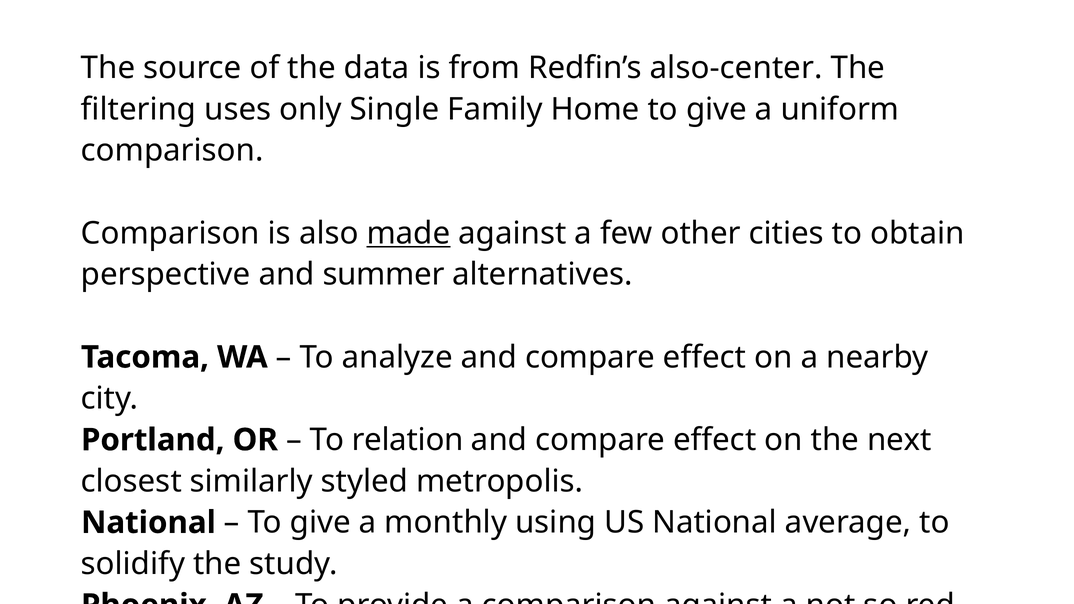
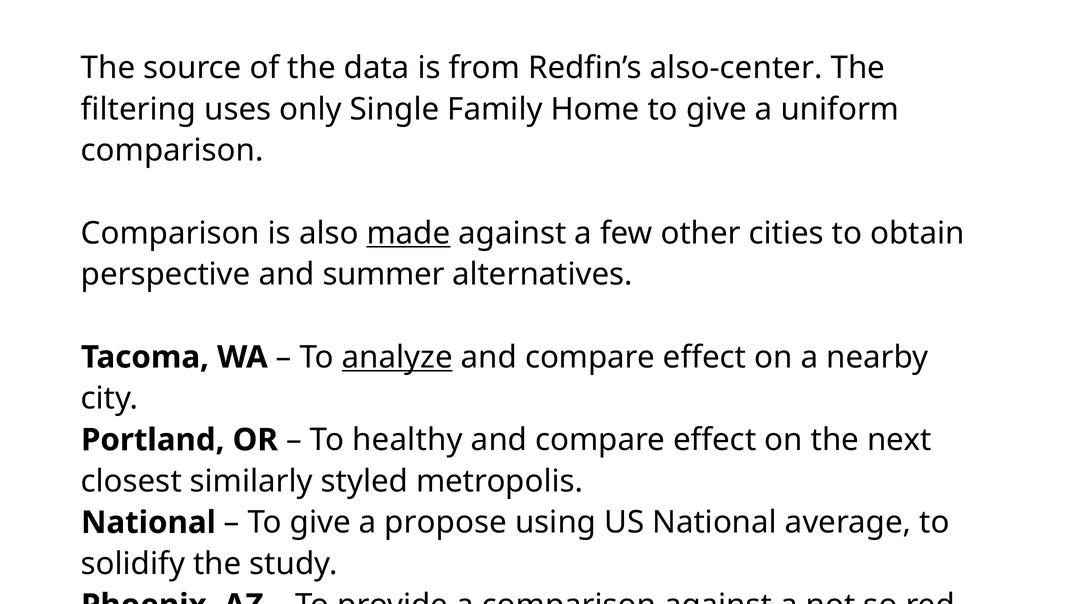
analyze underline: none -> present
relation: relation -> healthy
monthly: monthly -> propose
